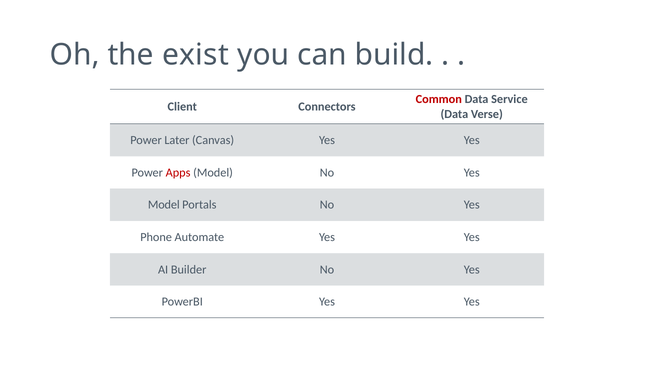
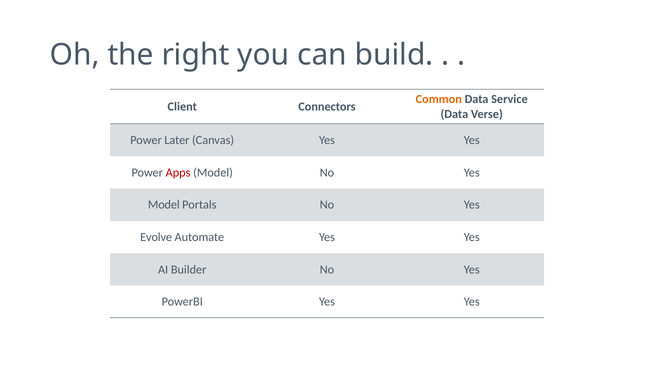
exist: exist -> right
Common colour: red -> orange
Phone: Phone -> Evolve
